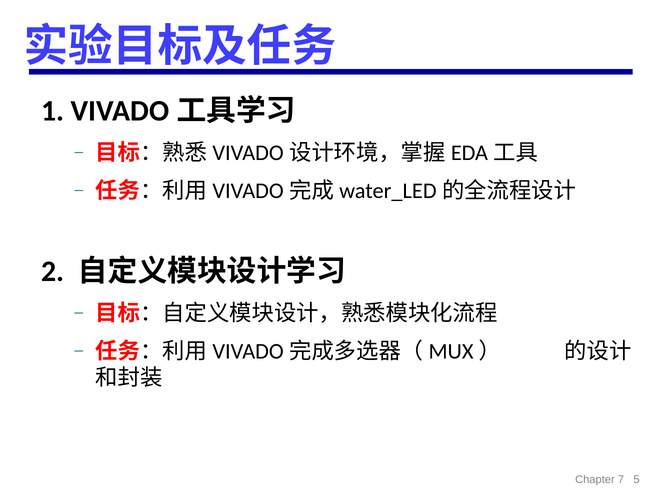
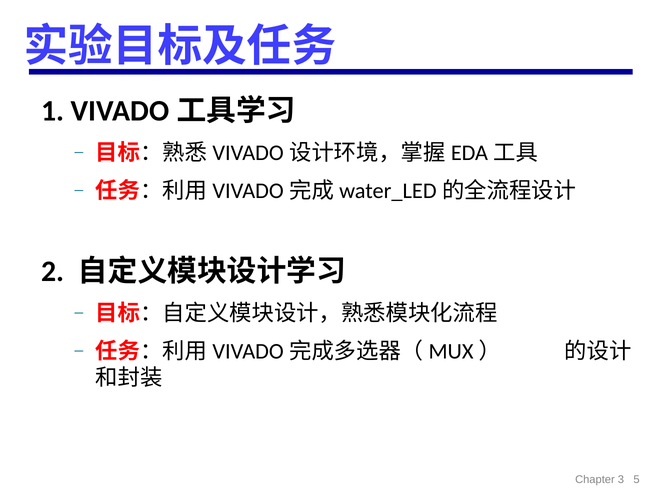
7: 7 -> 3
